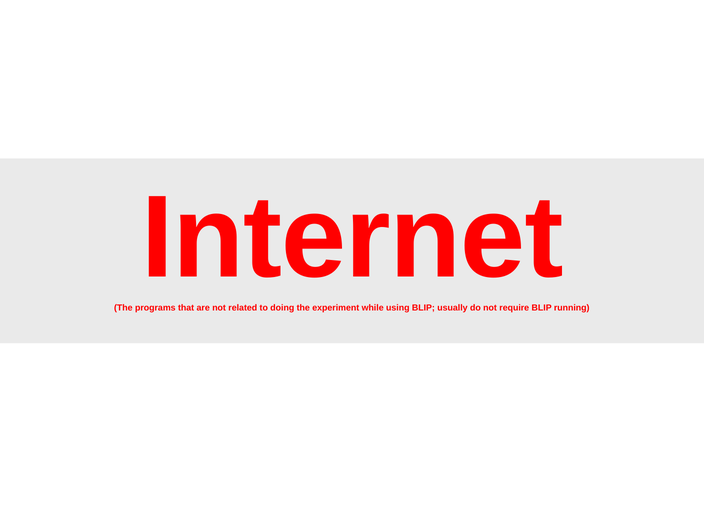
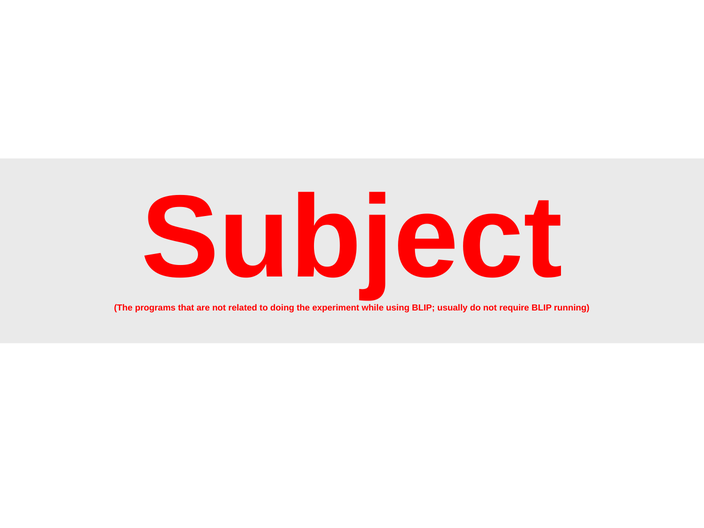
Internet: Internet -> Subject
